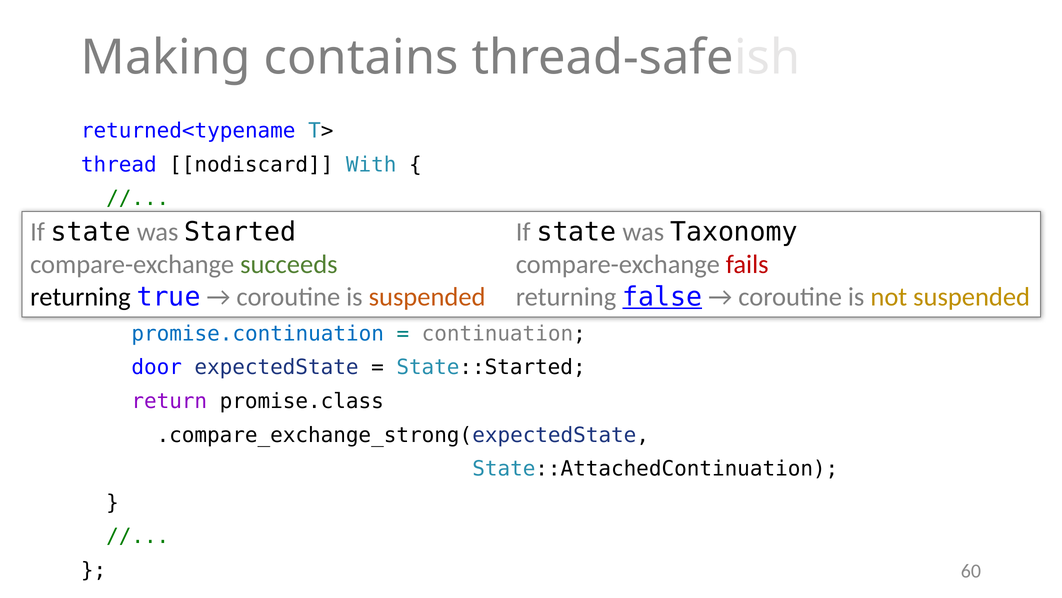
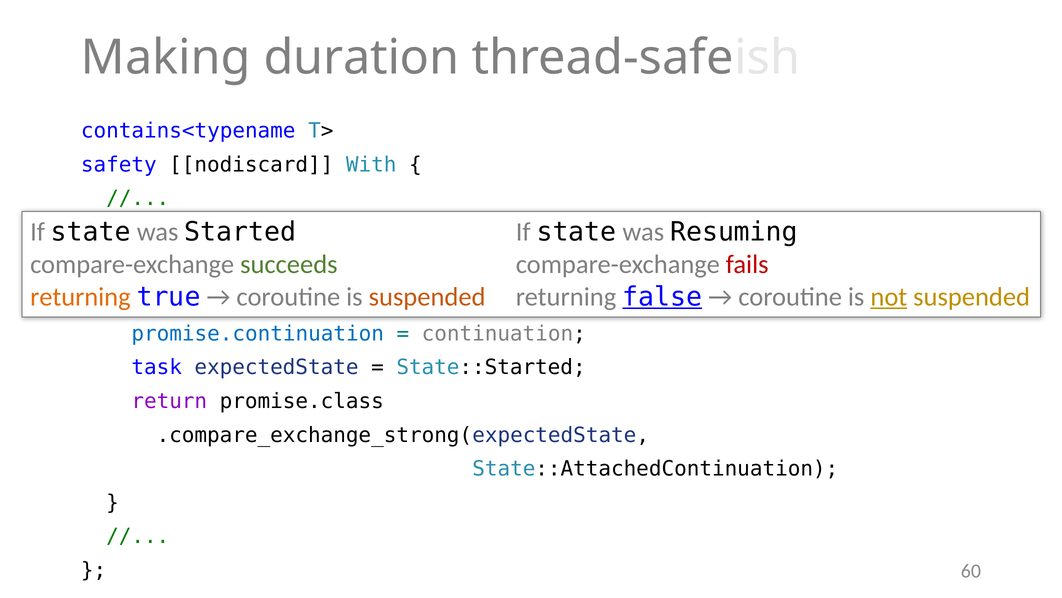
contains: contains -> duration
returned<typename: returned<typename -> contains<typename
thread: thread -> safety
Taxonomy: Taxonomy -> Resuming
returning at (80, 297) colour: black -> orange
not underline: none -> present
door: door -> task
